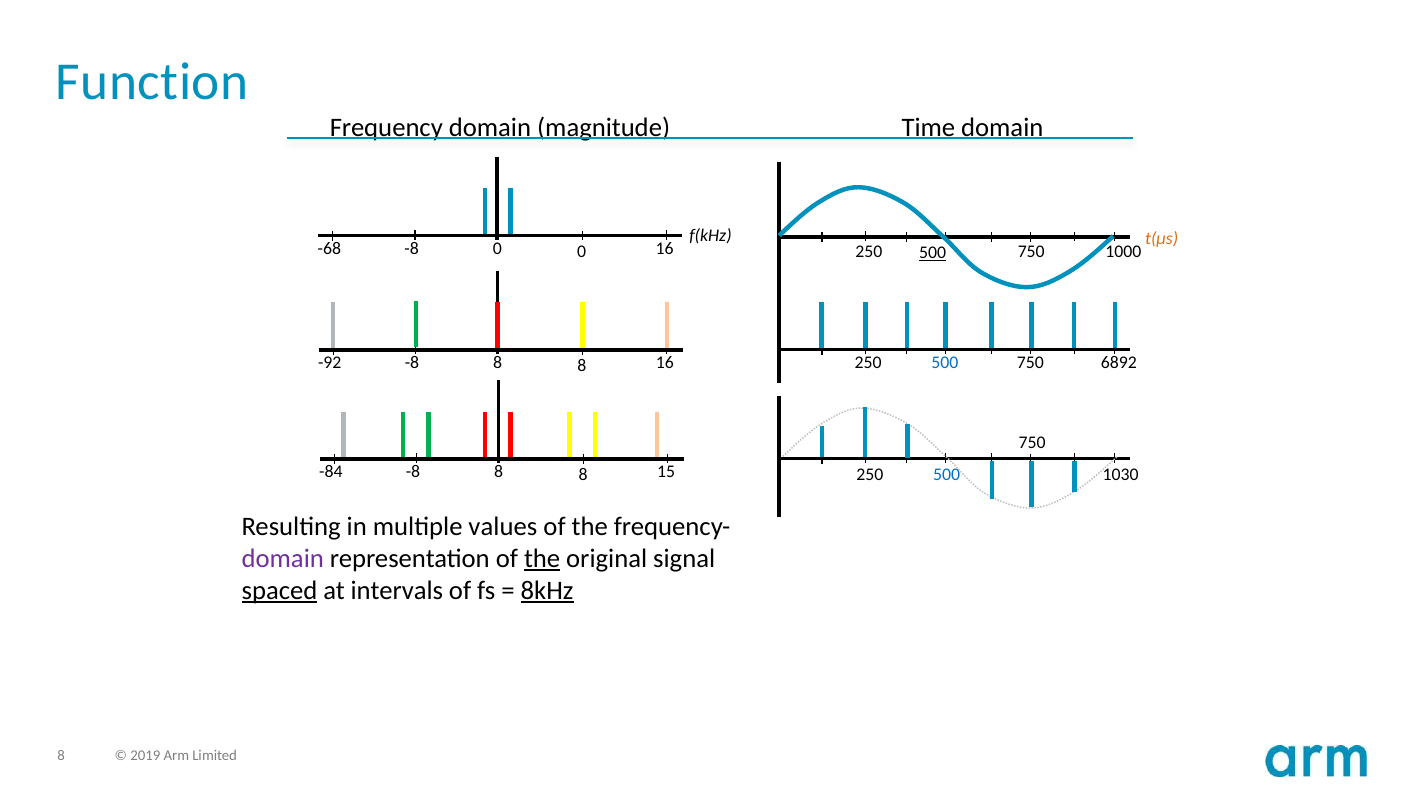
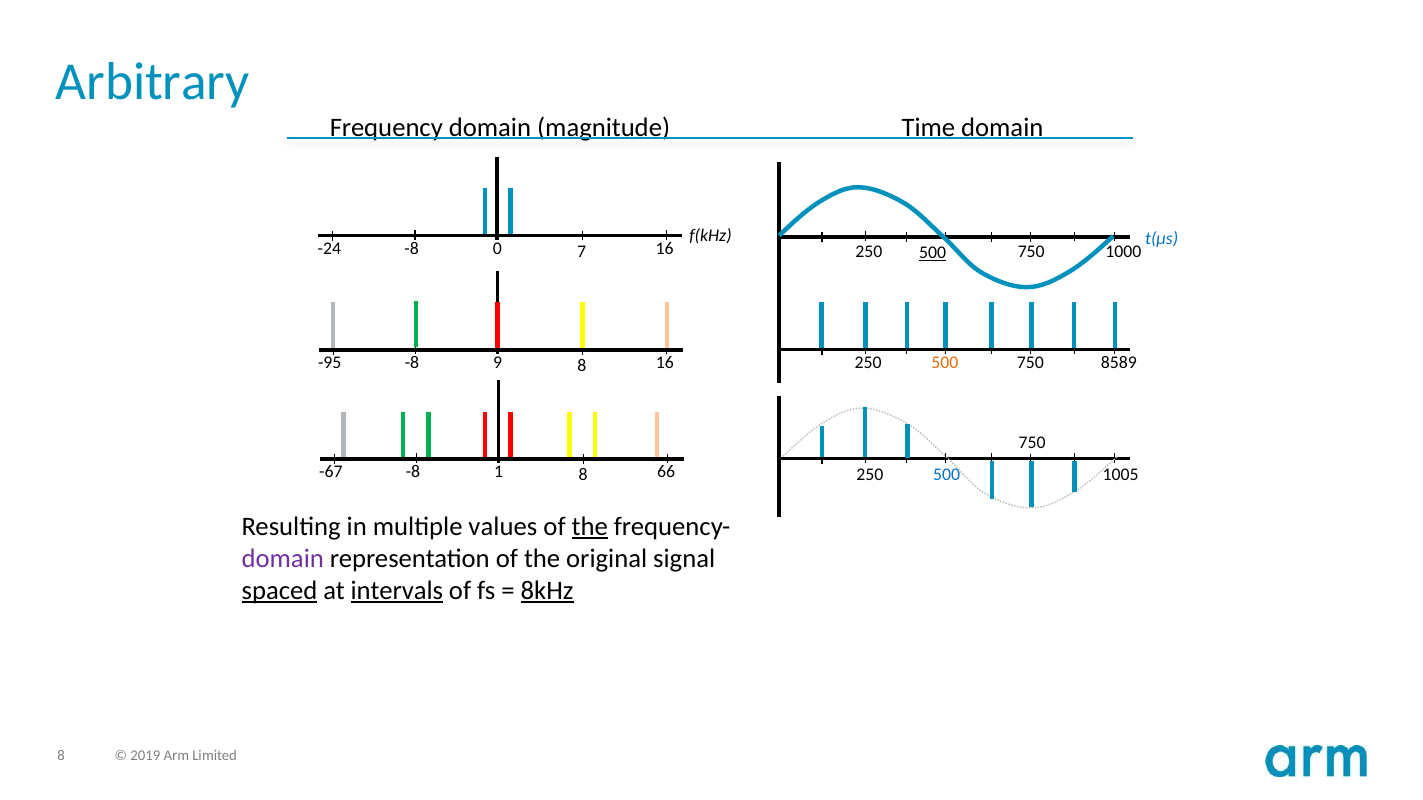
Function: Function -> Arbitrary
t(µs colour: orange -> blue
-68: -68 -> -24
0 0: 0 -> 7
-92: -92 -> -95
8 at (498, 363): 8 -> 9
500 at (945, 363) colour: blue -> orange
6892: 6892 -> 8589
-84: -84 -> -67
8 at (499, 472): 8 -> 1
15: 15 -> 66
1030: 1030 -> 1005
the at (590, 527) underline: none -> present
the at (542, 559) underline: present -> none
intervals underline: none -> present
